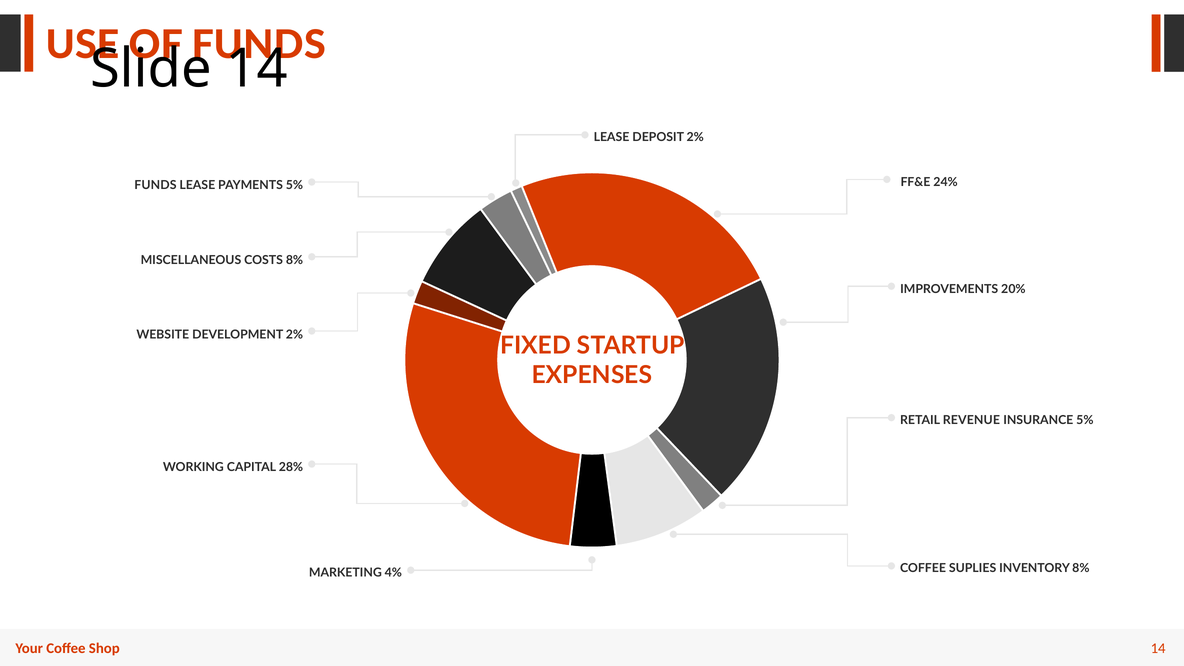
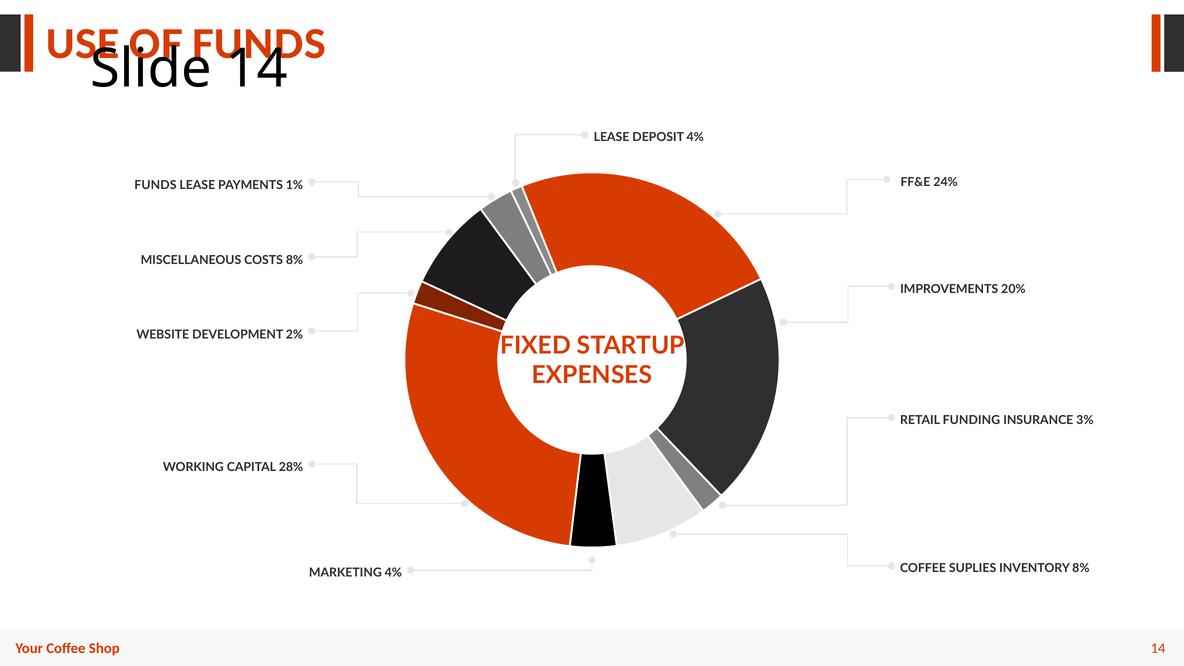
DEPOSIT 2%: 2% -> 4%
PAYMENTS 5%: 5% -> 1%
REVENUE: REVENUE -> FUNDING
INSURANCE 5%: 5% -> 3%
